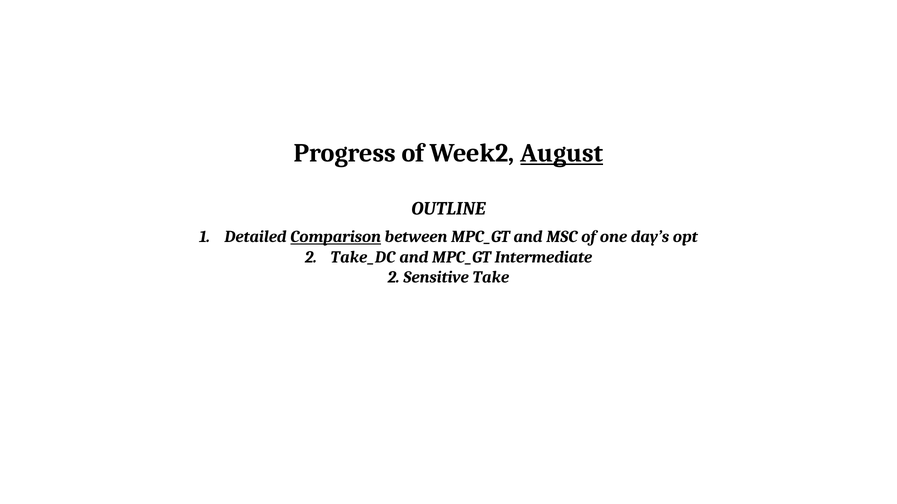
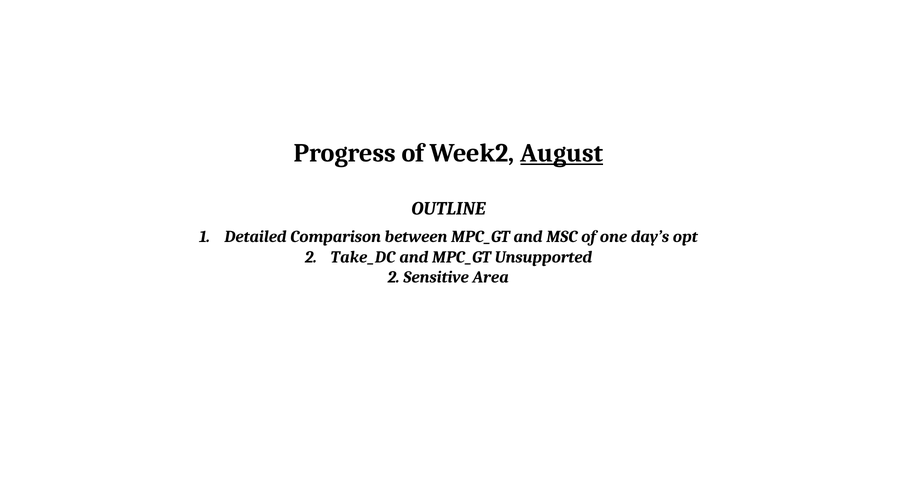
Comparison underline: present -> none
Intermediate: Intermediate -> Unsupported
Take: Take -> Area
